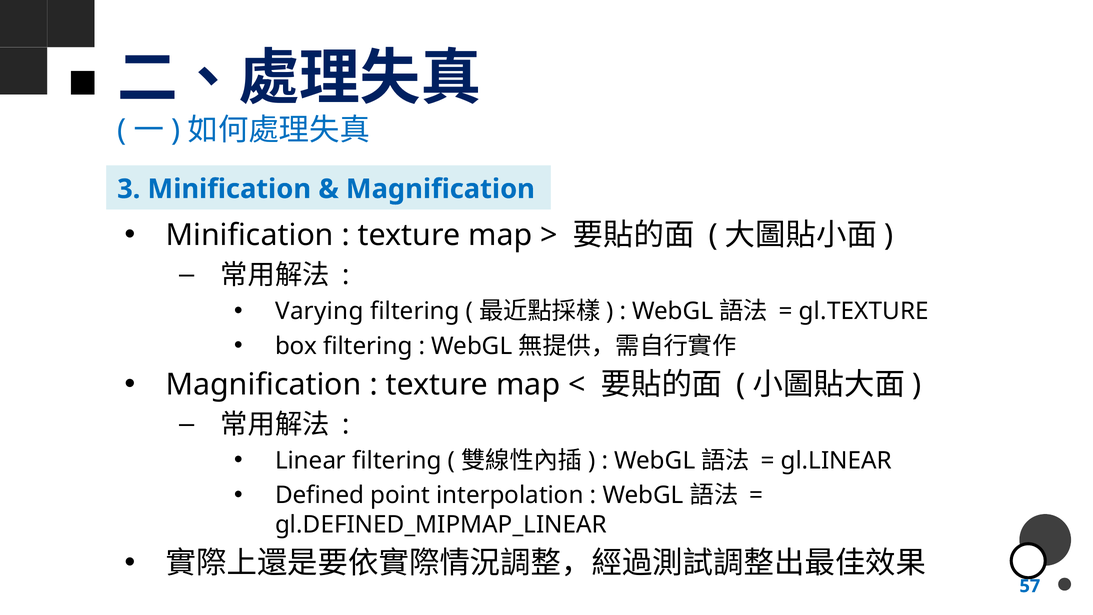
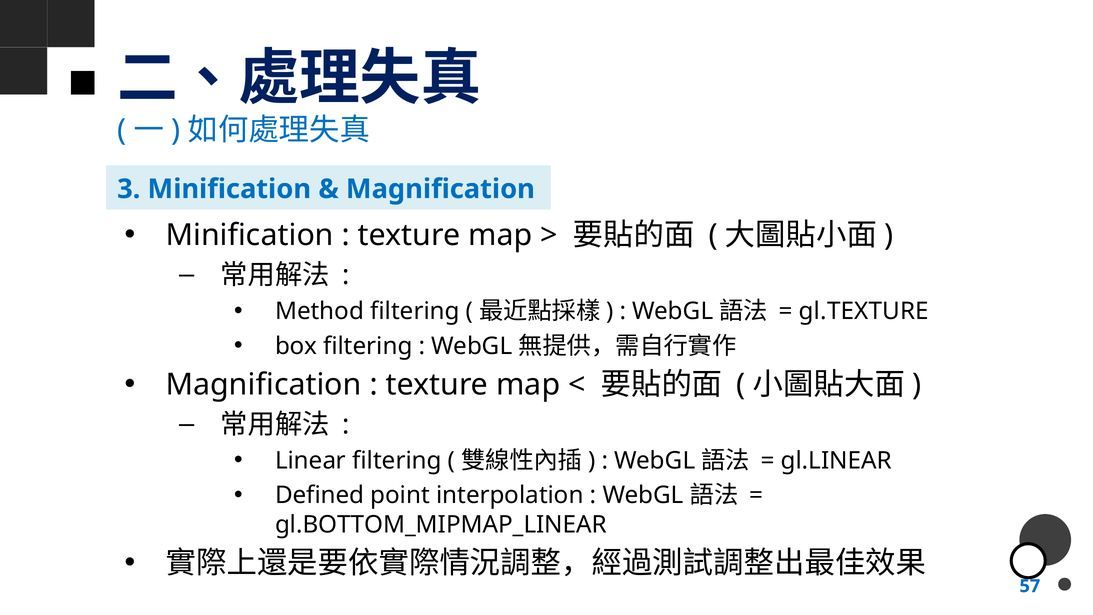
Varying: Varying -> Method
gl.DEFINED_MIPMAP_LINEAR: gl.DEFINED_MIPMAP_LINEAR -> gl.BOTTOM_MIPMAP_LINEAR
